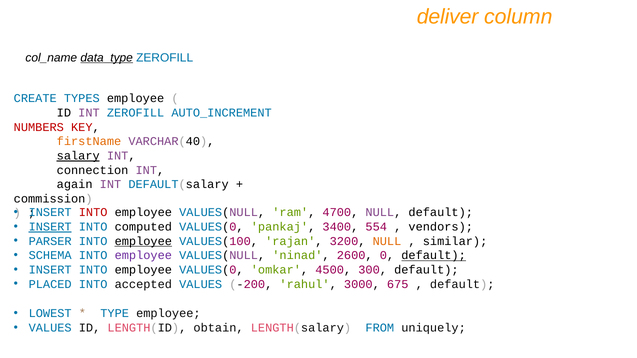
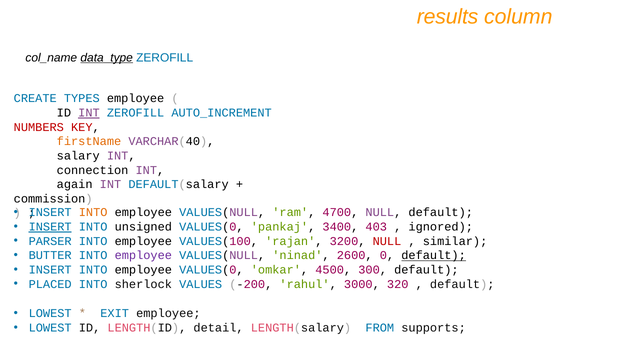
deliver: deliver -> results
INT at (89, 113) underline: none -> present
salary underline: present -> none
INTO at (93, 213) colour: red -> orange
computed: computed -> unsigned
554: 554 -> 403
vendors: vendors -> ignored
employee at (143, 241) underline: present -> none
NULL at (387, 241) colour: orange -> red
SCHEMA: SCHEMA -> BUTTER
accepted: accepted -> sherlock
675: 675 -> 320
TYPE: TYPE -> EXIT
VALUES at (50, 328): VALUES -> LOWEST
obtain: obtain -> detail
uniquely: uniquely -> supports
